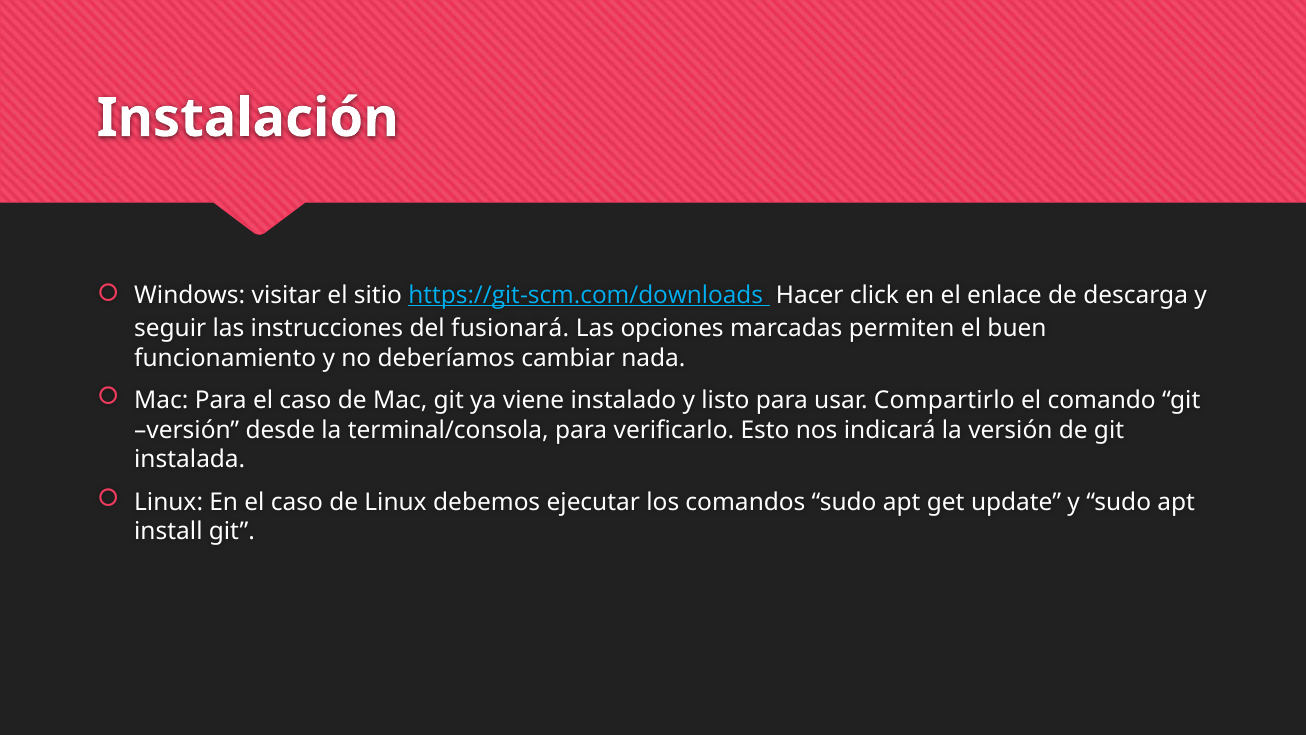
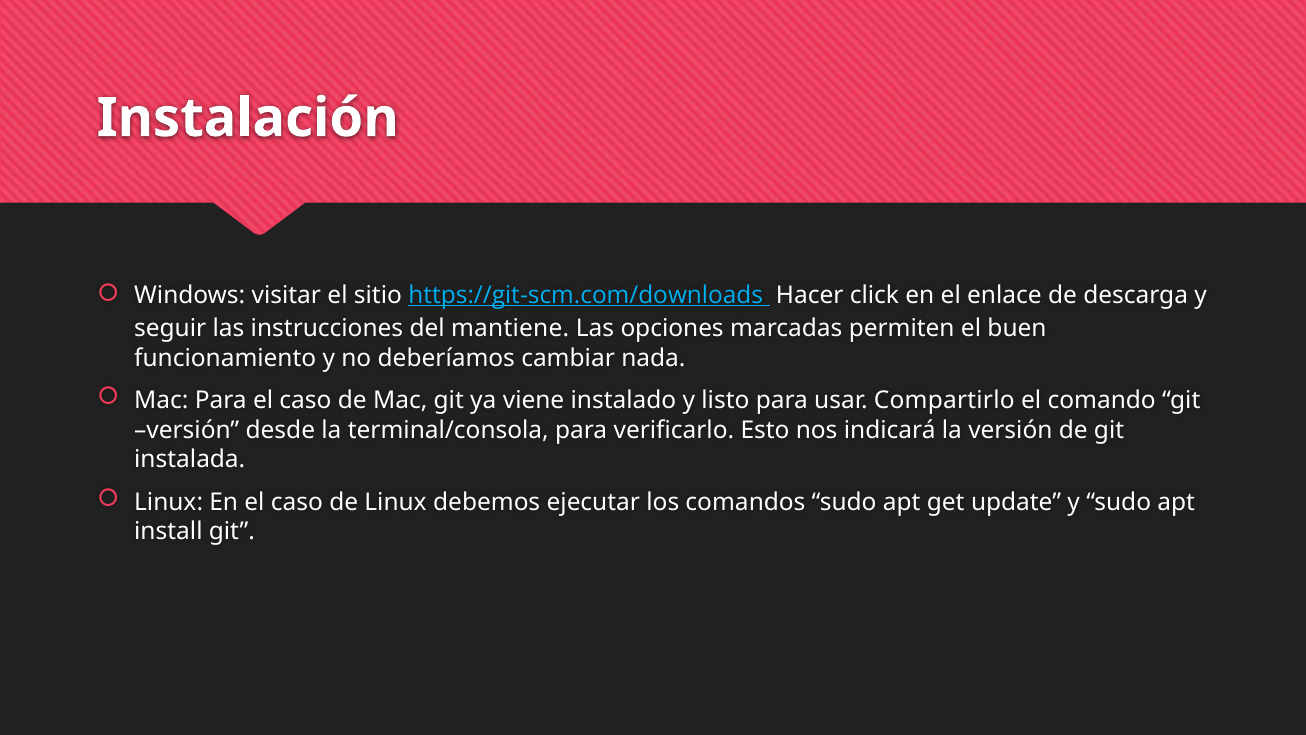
fusionará: fusionará -> mantiene
